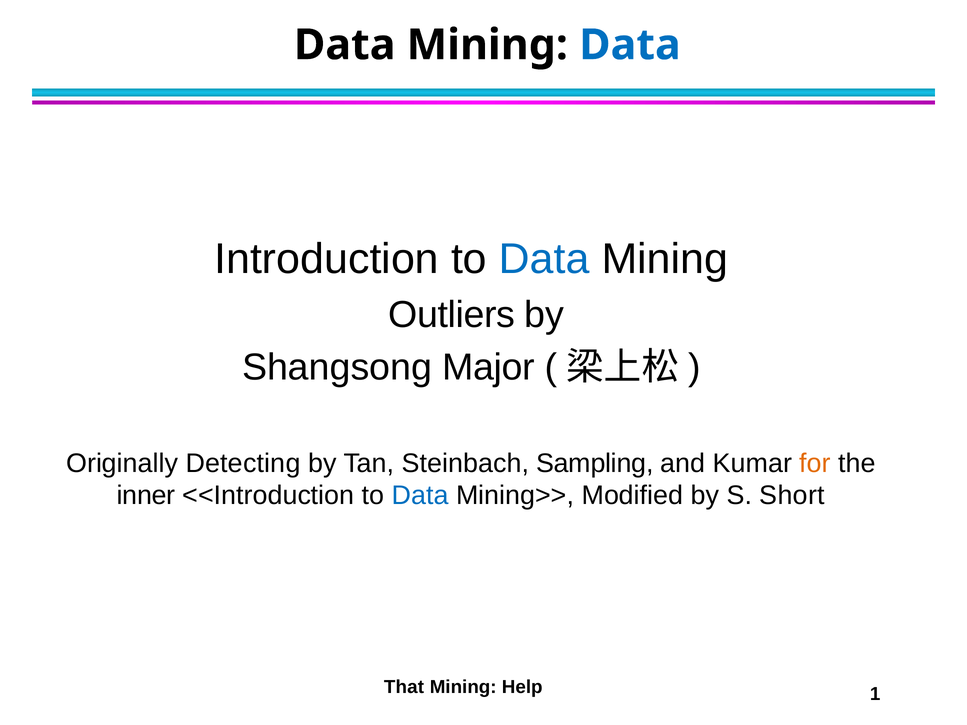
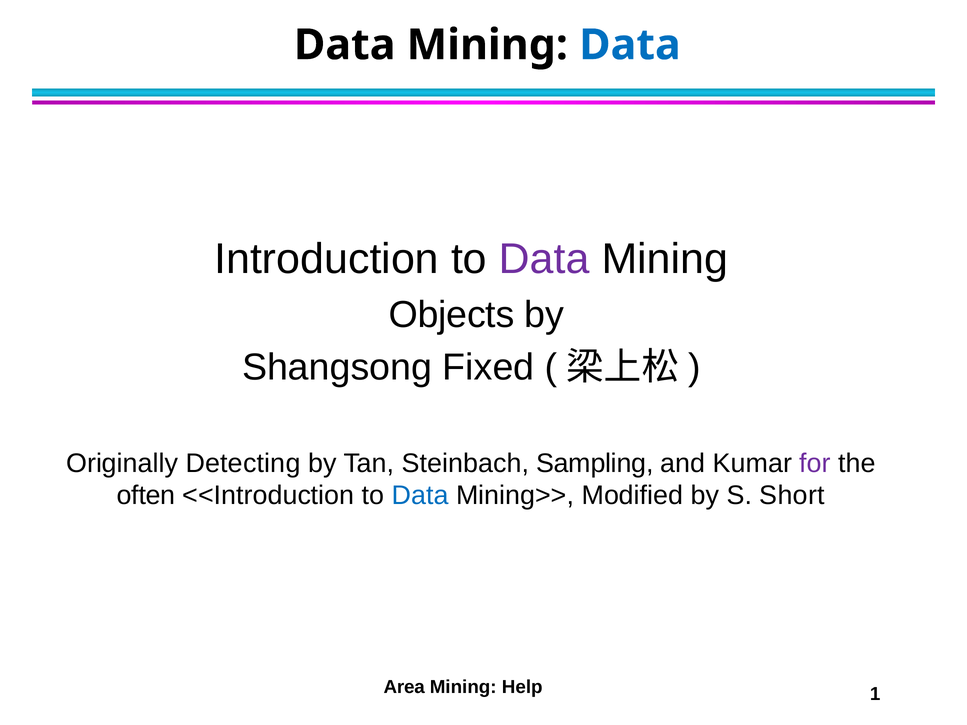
Data at (544, 259) colour: blue -> purple
Outliers: Outliers -> Objects
Major: Major -> Fixed
for colour: orange -> purple
inner: inner -> often
That: That -> Area
